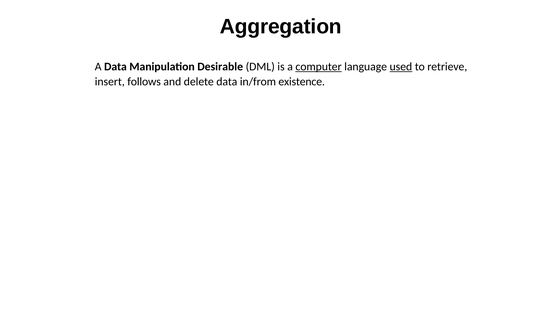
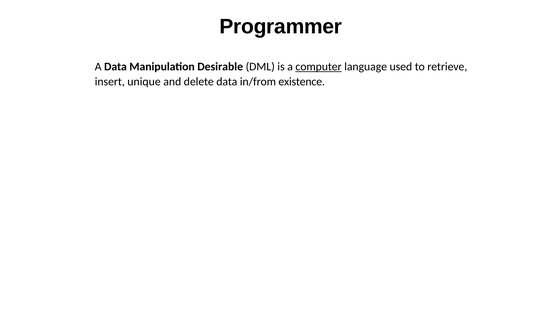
Aggregation: Aggregation -> Programmer
used underline: present -> none
follows: follows -> unique
